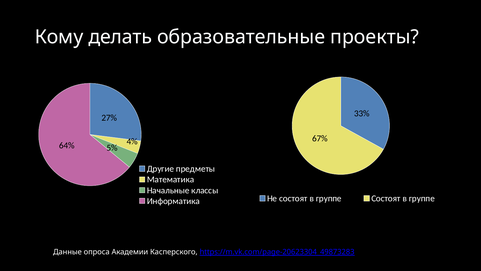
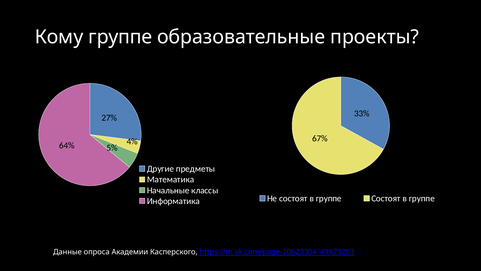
Кому делать: делать -> группе
